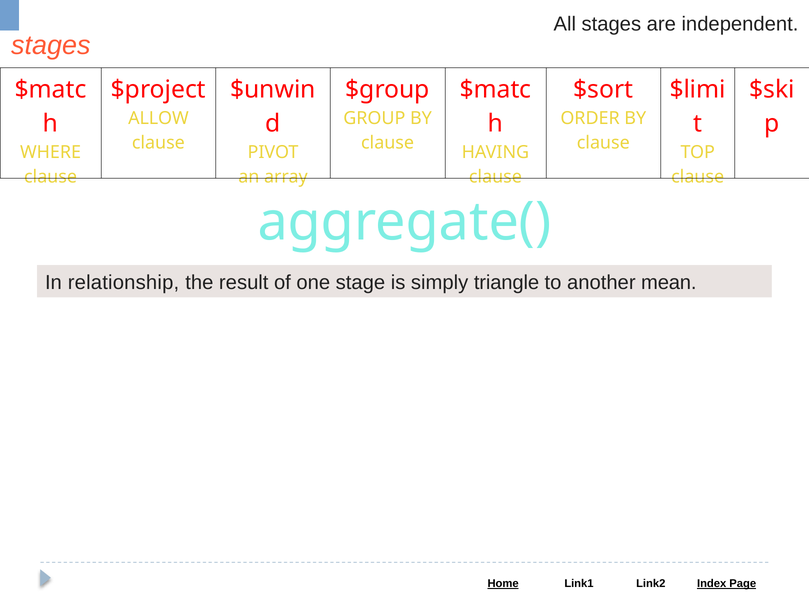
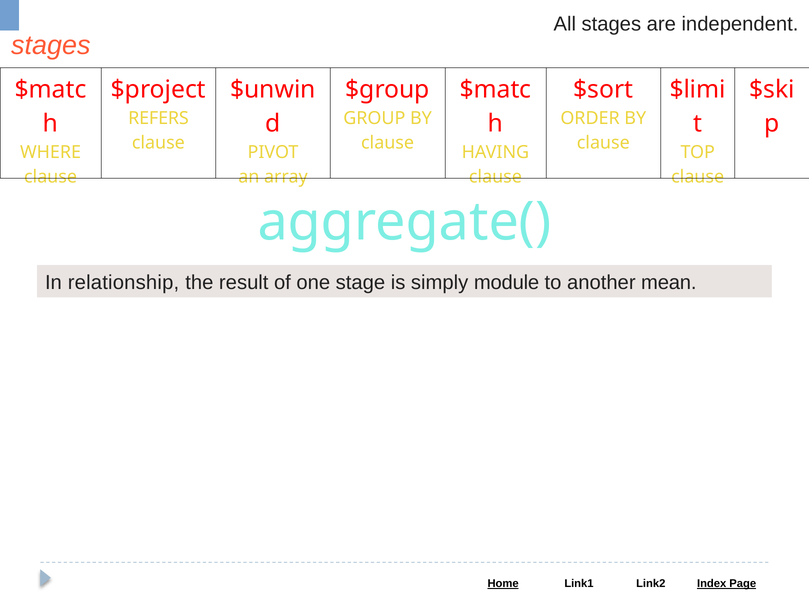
ALLOW: ALLOW -> REFERS
triangle: triangle -> module
